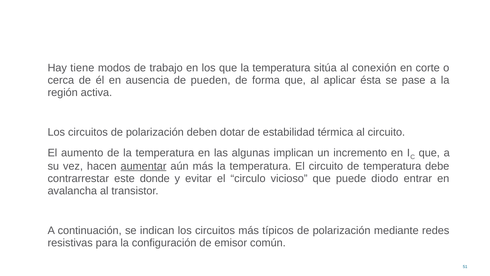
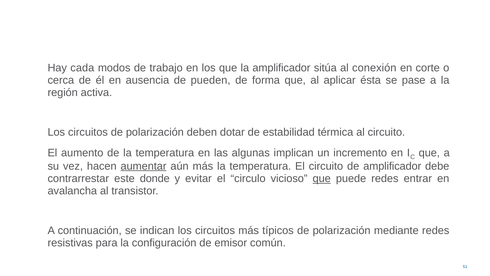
tiene: tiene -> cada
que la temperatura: temperatura -> amplificador
de temperatura: temperatura -> amplificador
que at (322, 178) underline: none -> present
puede diodo: diodo -> redes
